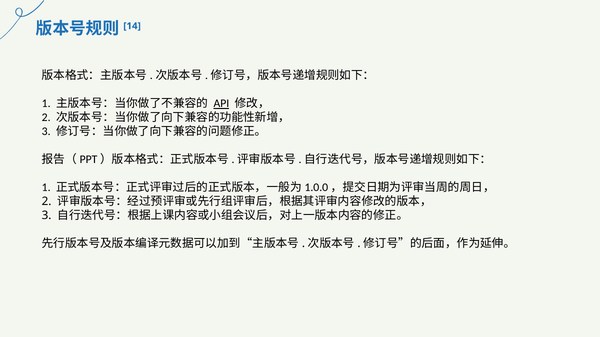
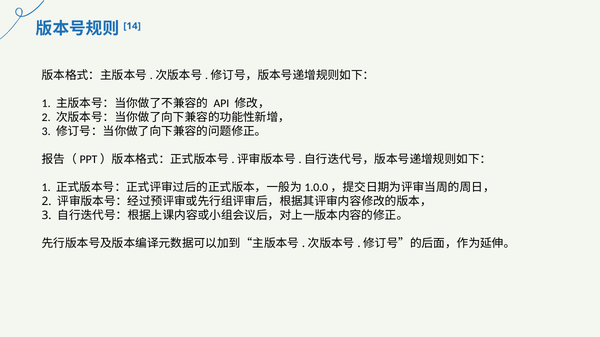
API underline: present -> none
